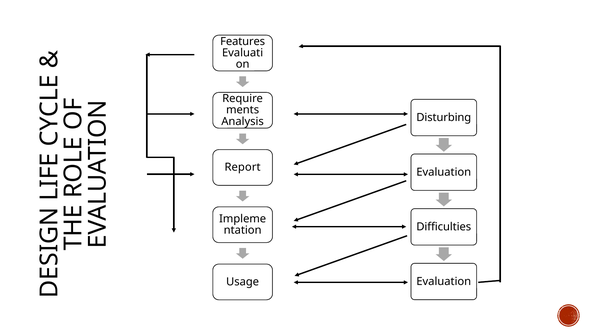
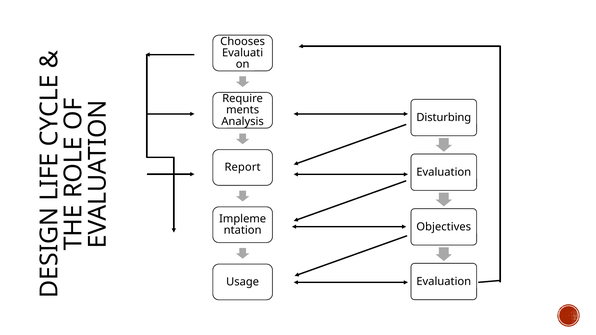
Features: Features -> Chooses
Difficulties: Difficulties -> Objectives
